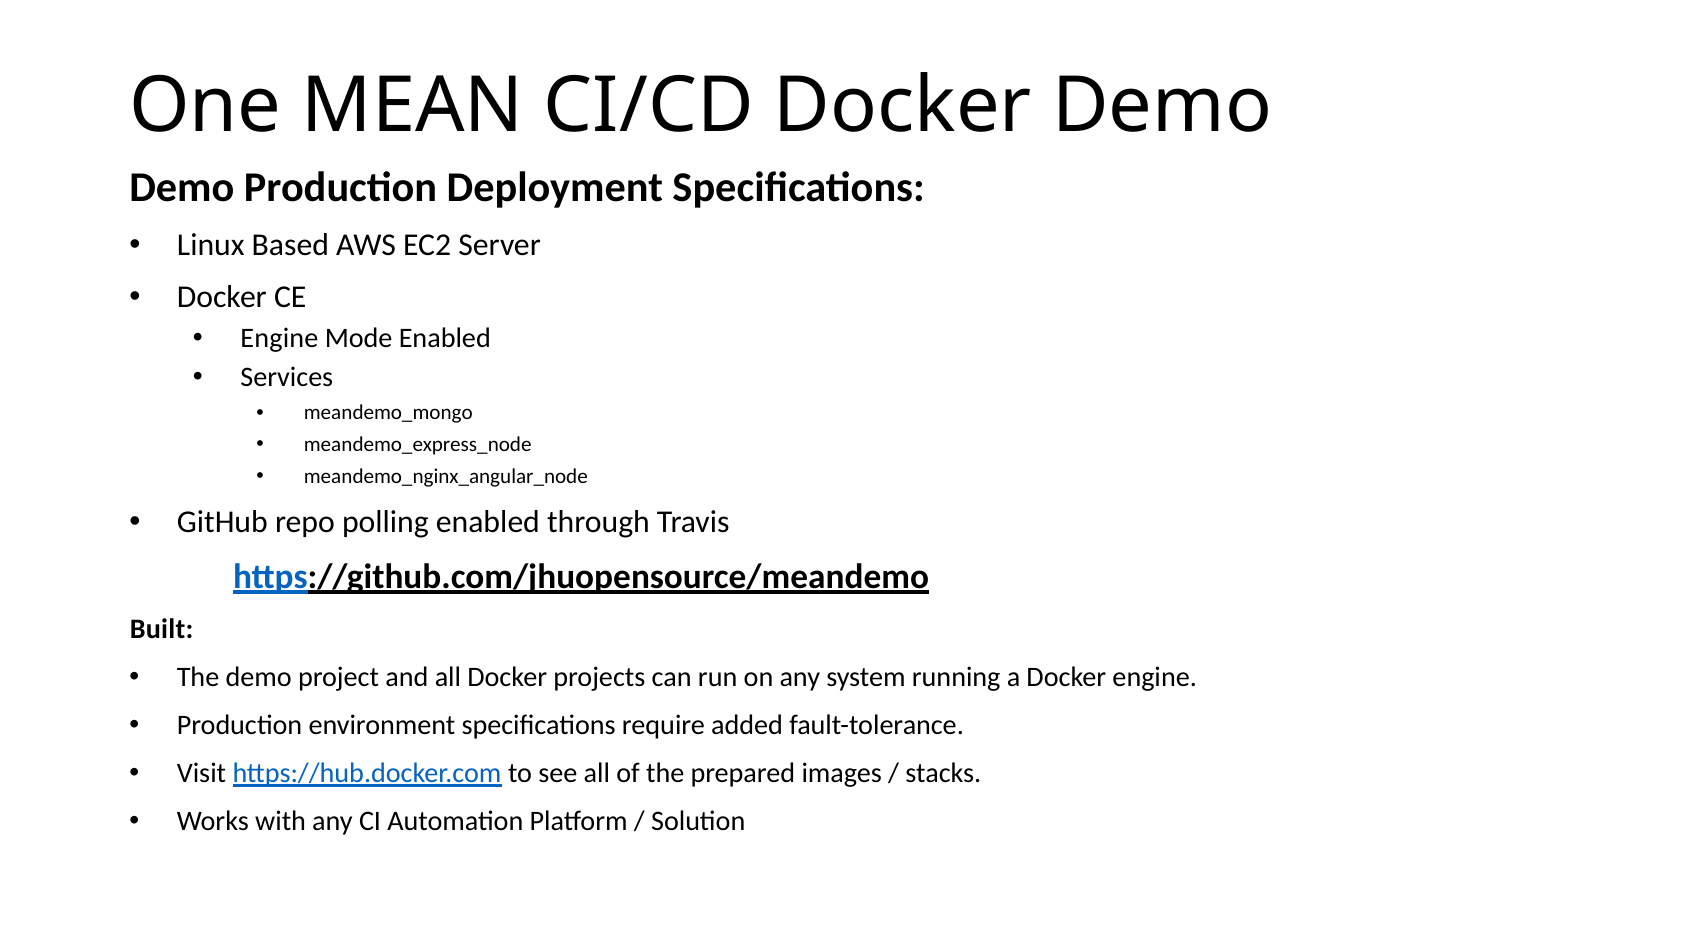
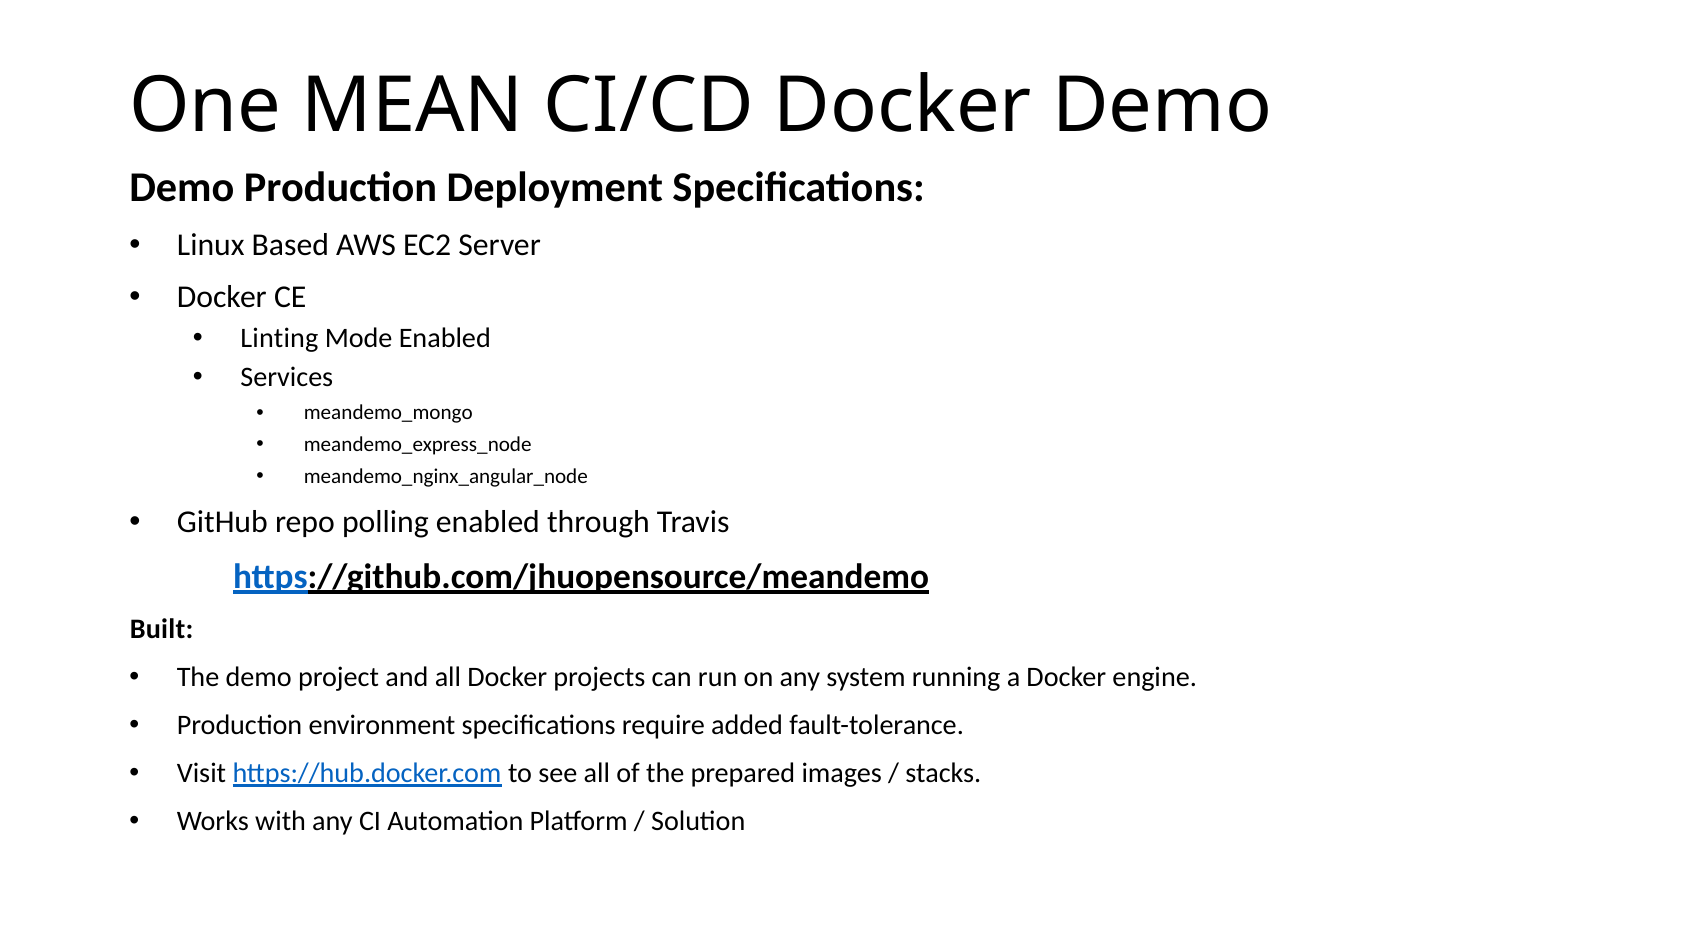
Engine at (279, 338): Engine -> Linting
